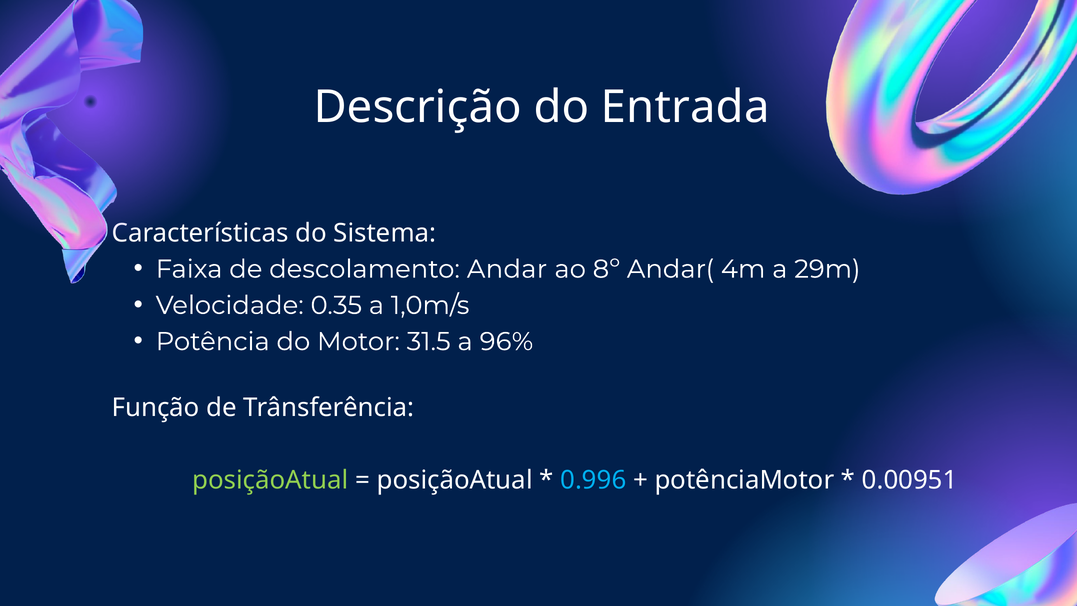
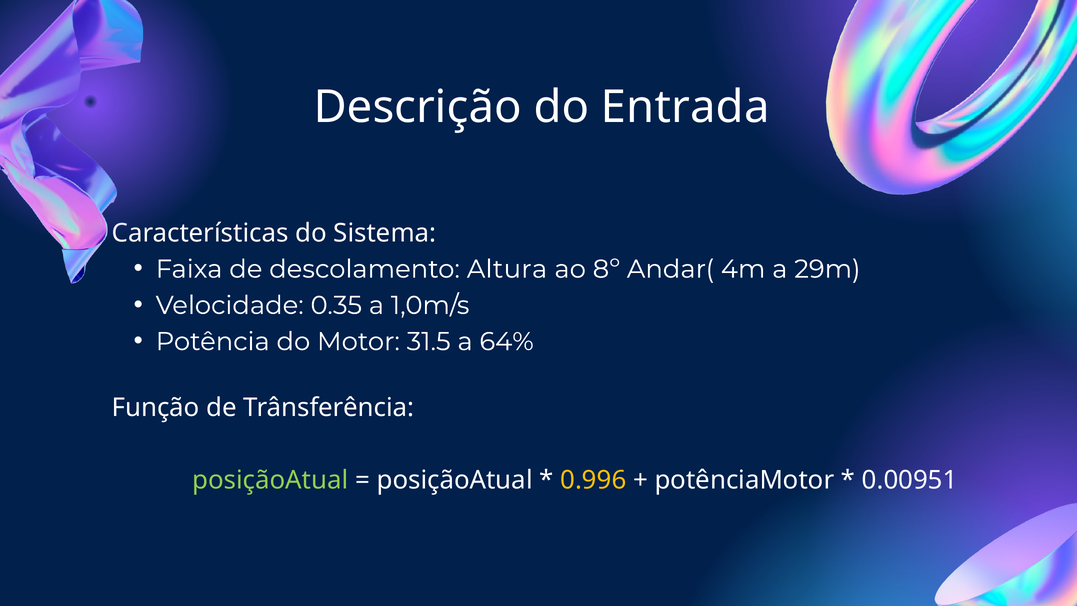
Andar: Andar -> Altura
96%: 96% -> 64%
0.996 colour: light blue -> yellow
